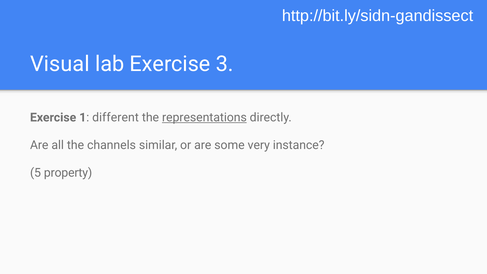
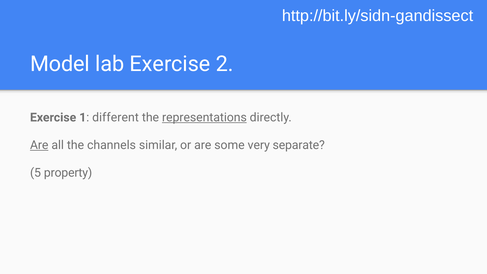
Visual: Visual -> Model
3: 3 -> 2
Are at (39, 145) underline: none -> present
instance: instance -> separate
